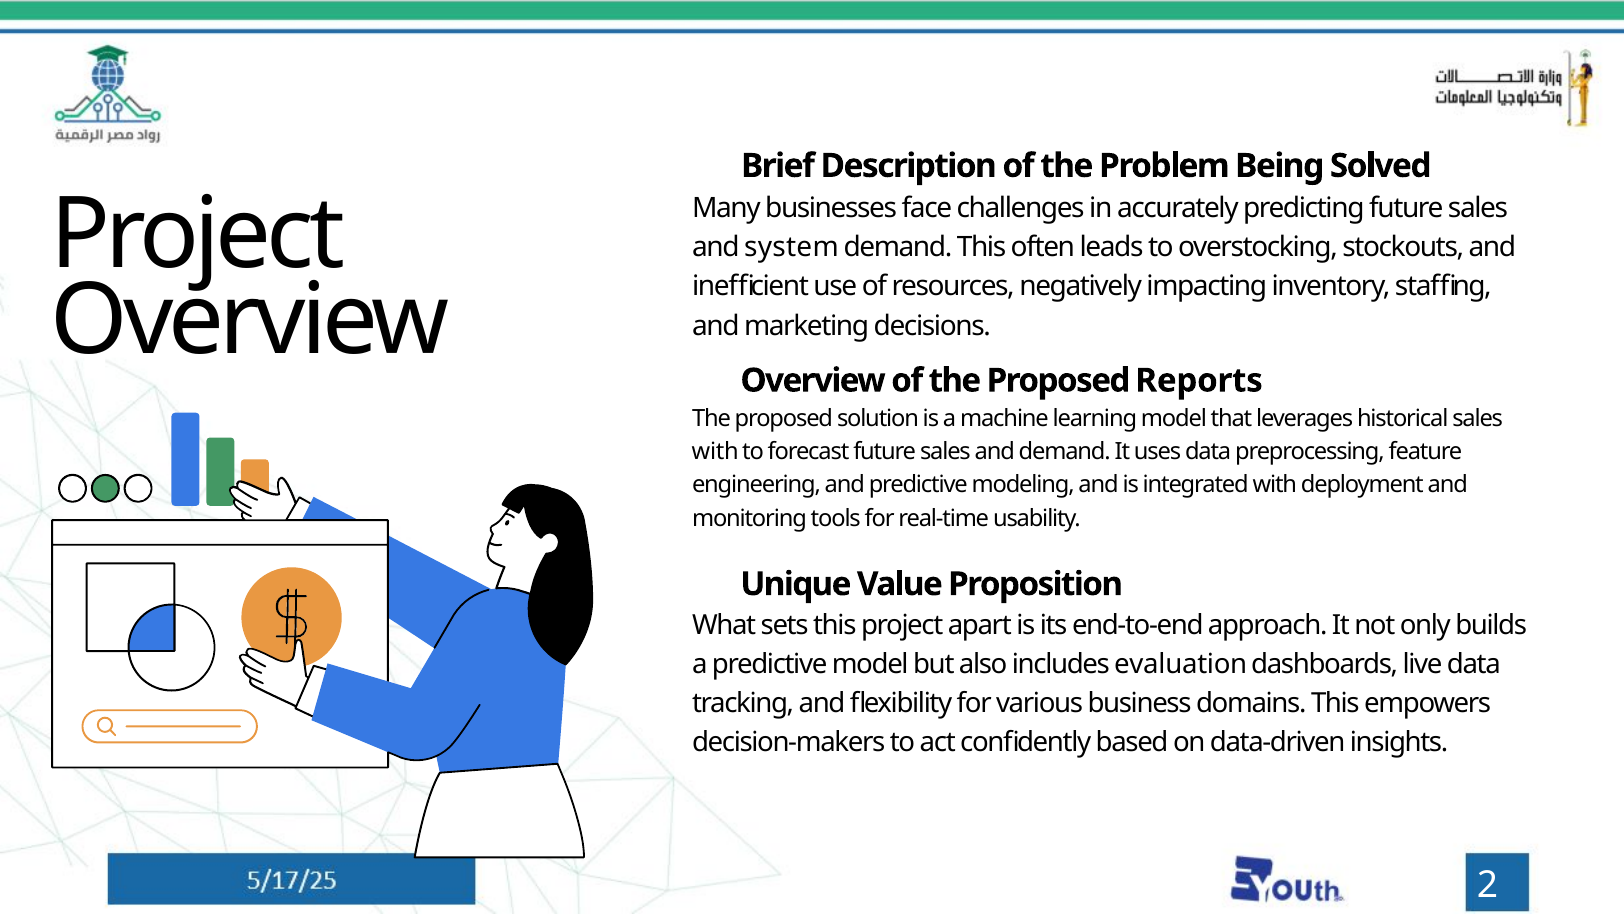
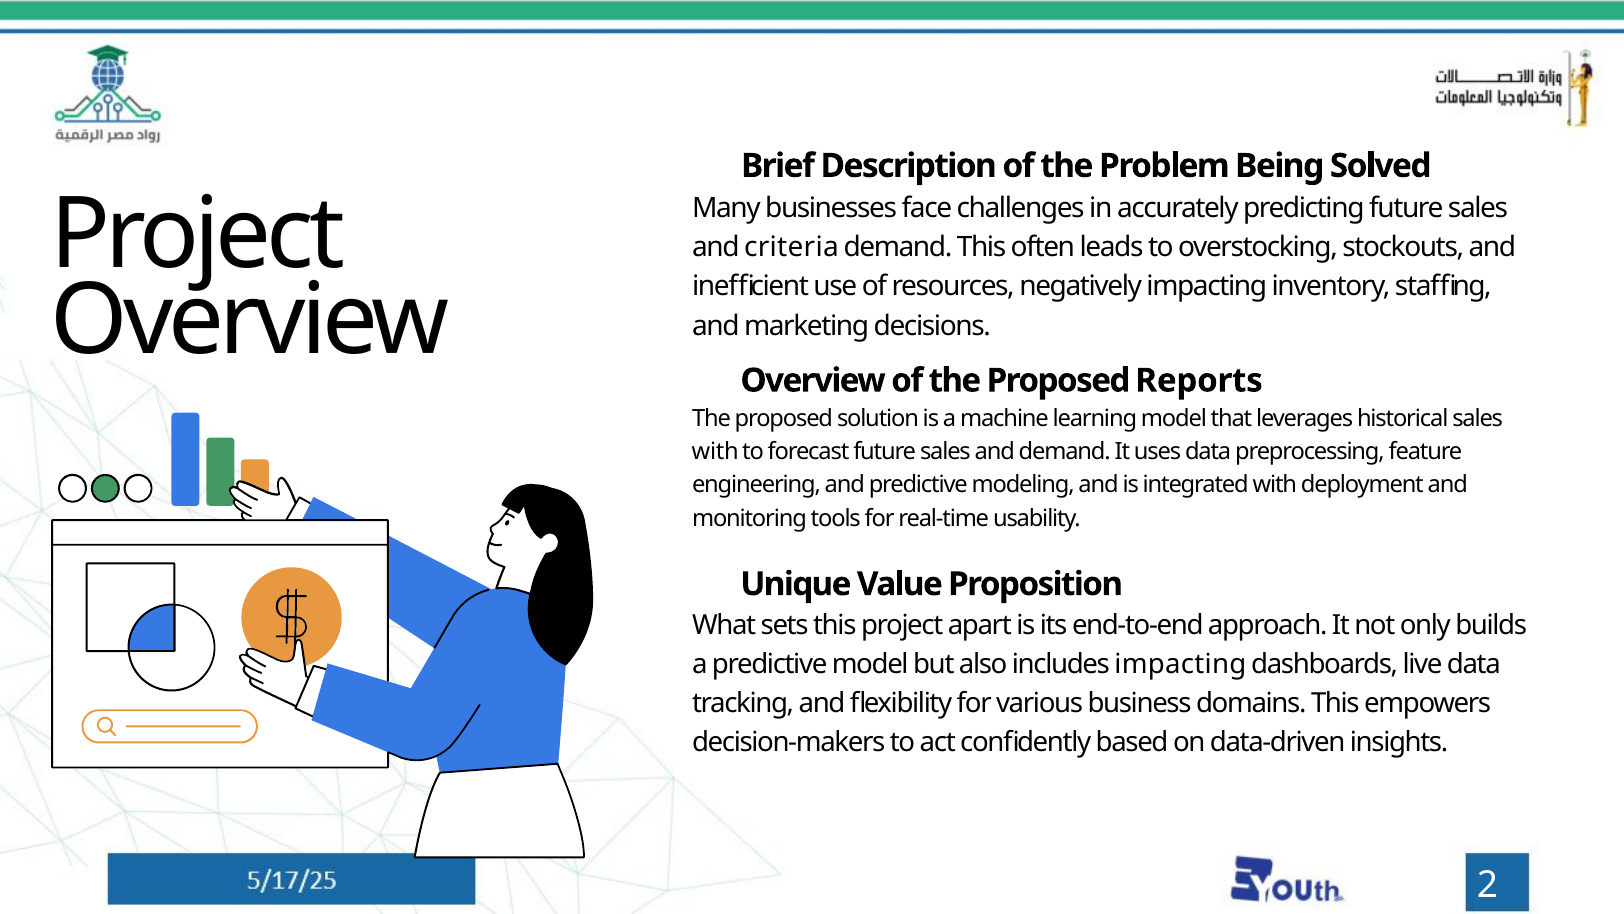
system: system -> criteria
includes evaluation: evaluation -> impacting
